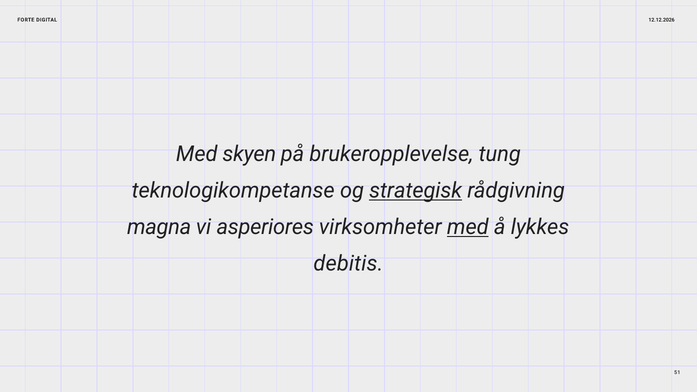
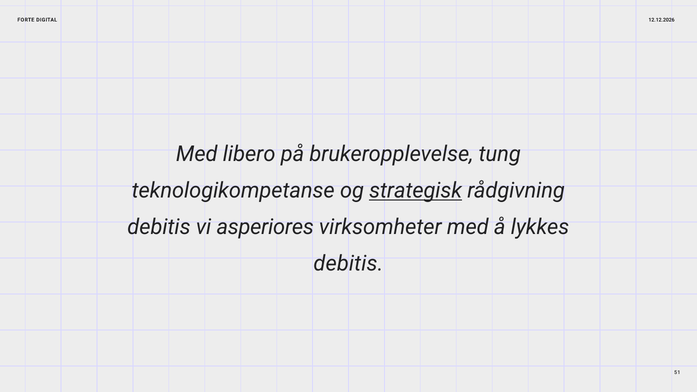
skyen: skyen -> libero
magna at (159, 227): magna -> debitis
med at (468, 227) underline: present -> none
